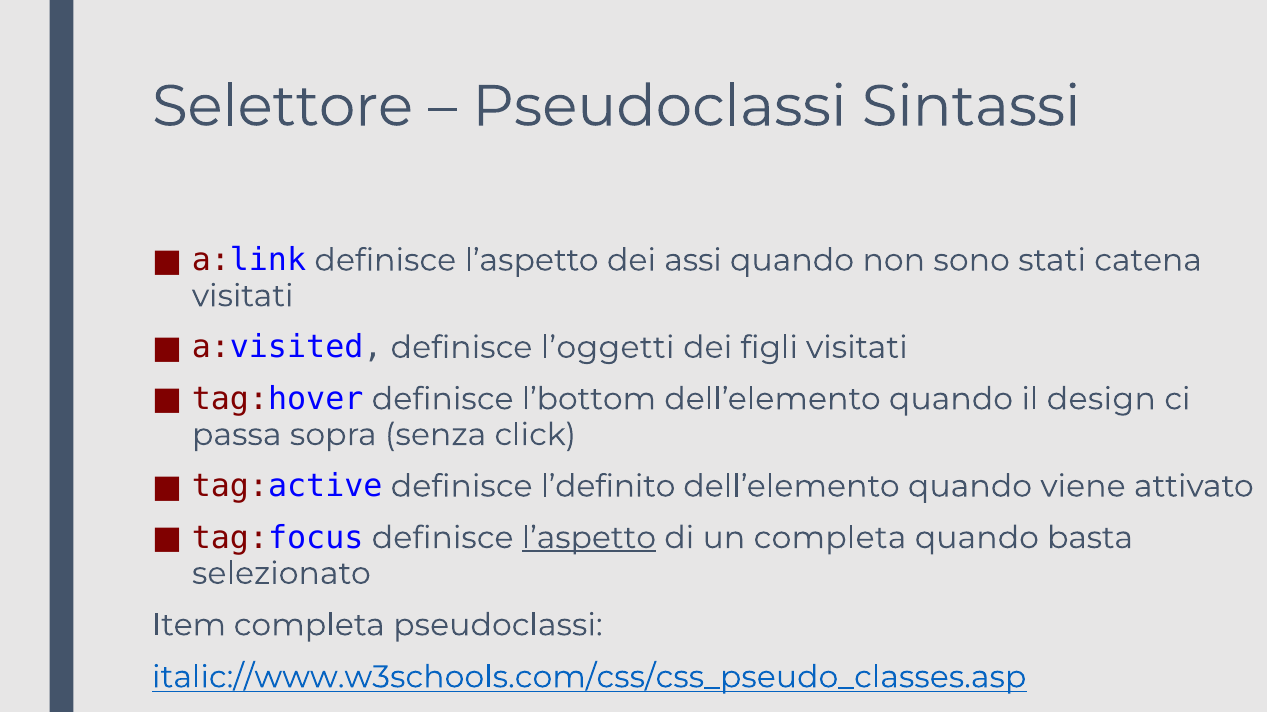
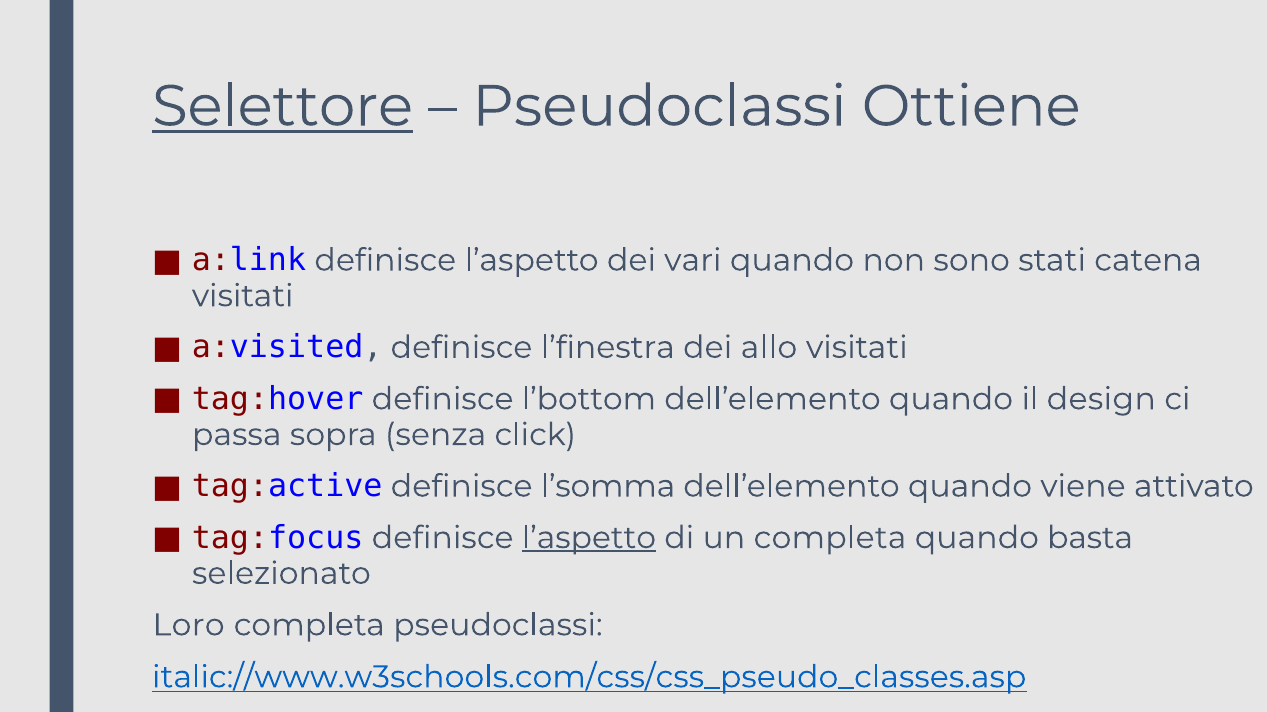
Selettore underline: none -> present
Sintassi: Sintassi -> Ottiene
assi: assi -> vari
l’oggetti: l’oggetti -> l’finestra
figli: figli -> allo
l’definito: l’definito -> l’somma
Item: Item -> Loro
